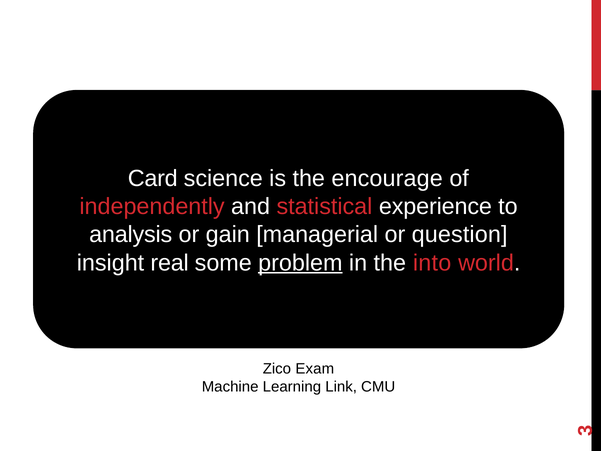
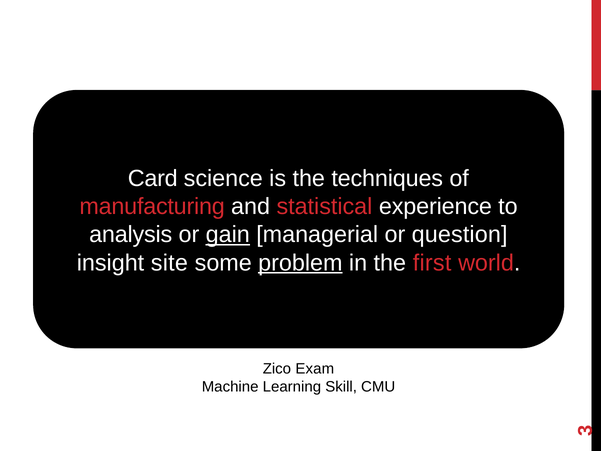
encourage: encourage -> techniques
independently: independently -> manufacturing
gain underline: none -> present
real: real -> site
into: into -> first
Link: Link -> Skill
